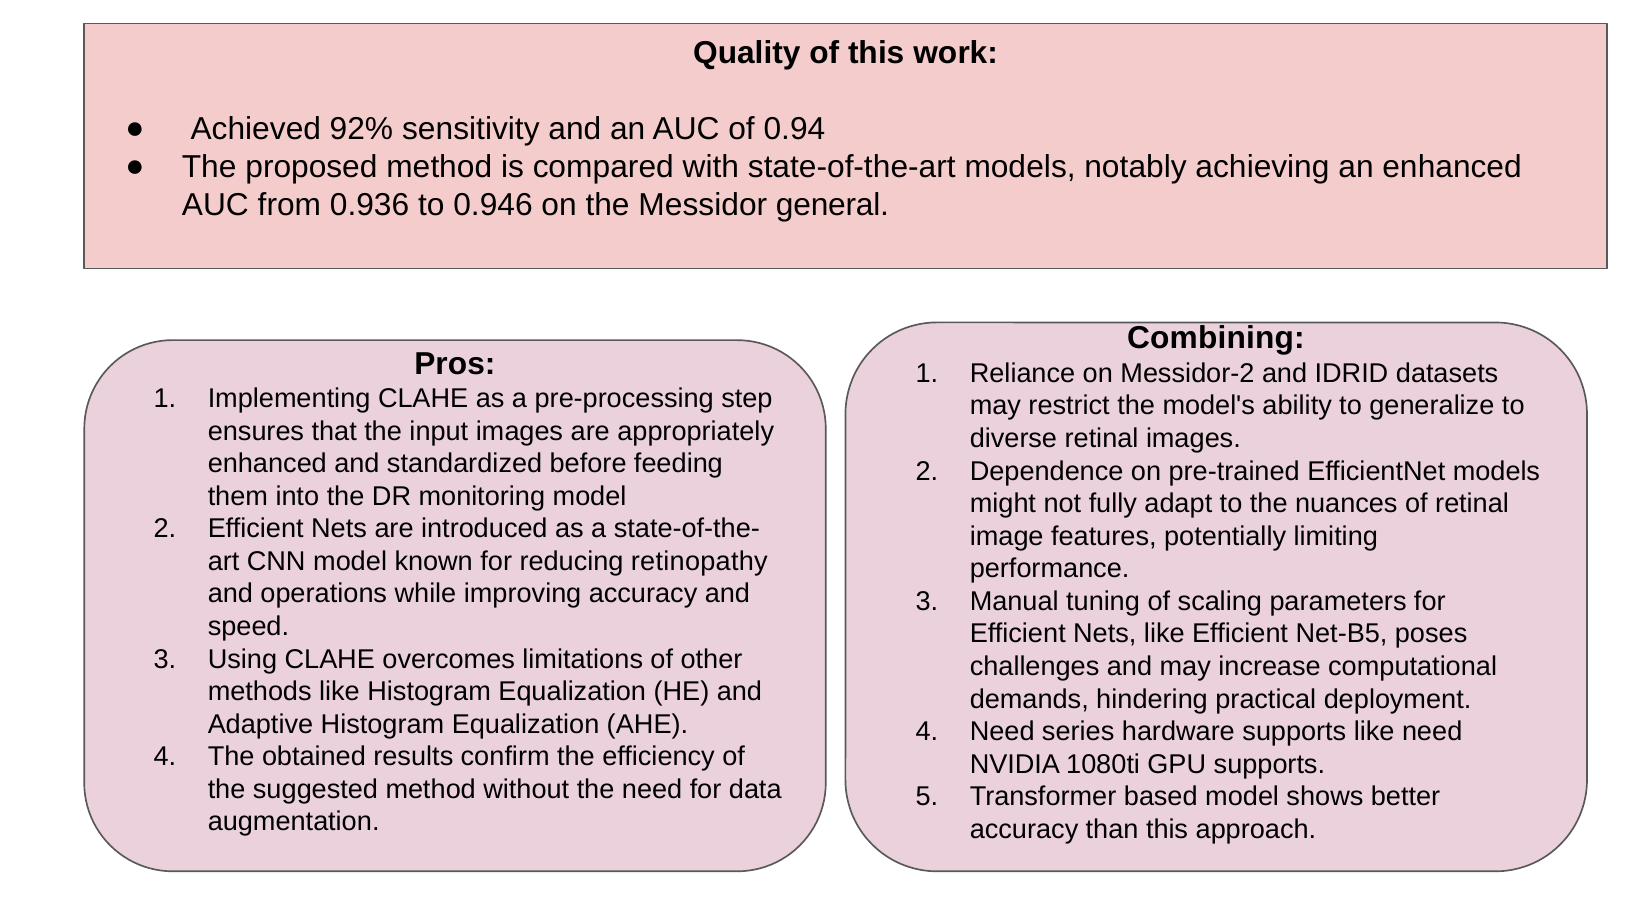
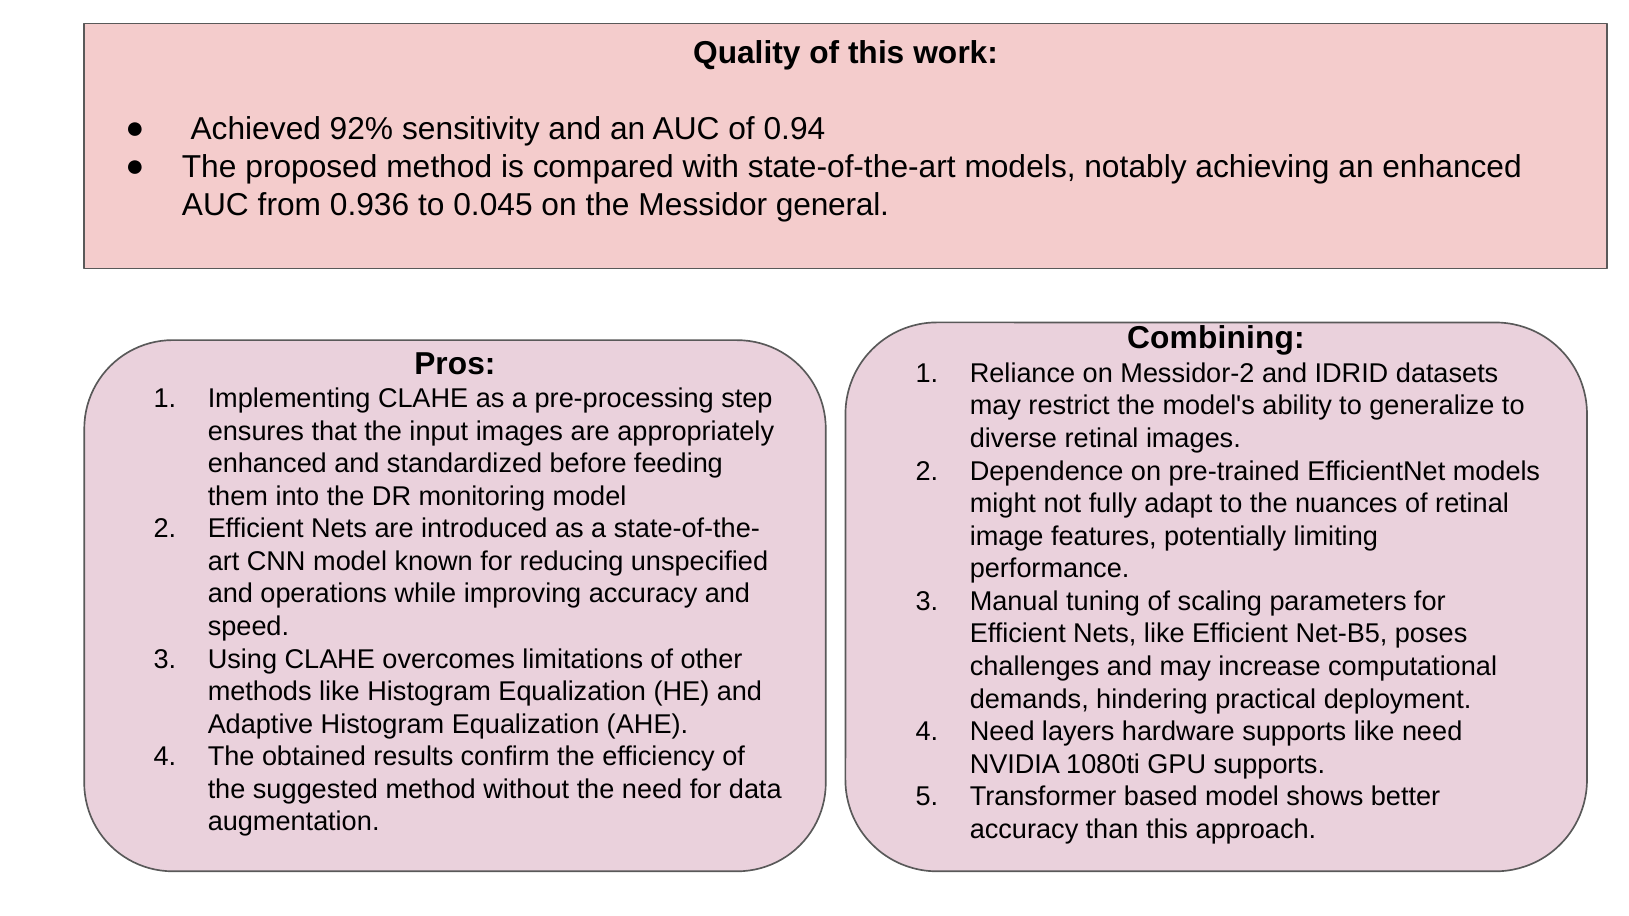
0.946: 0.946 -> 0.045
retinopathy: retinopathy -> unspecified
series: series -> layers
